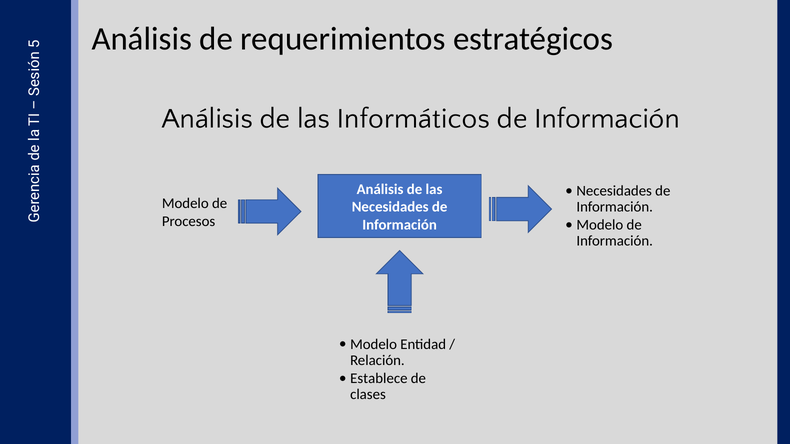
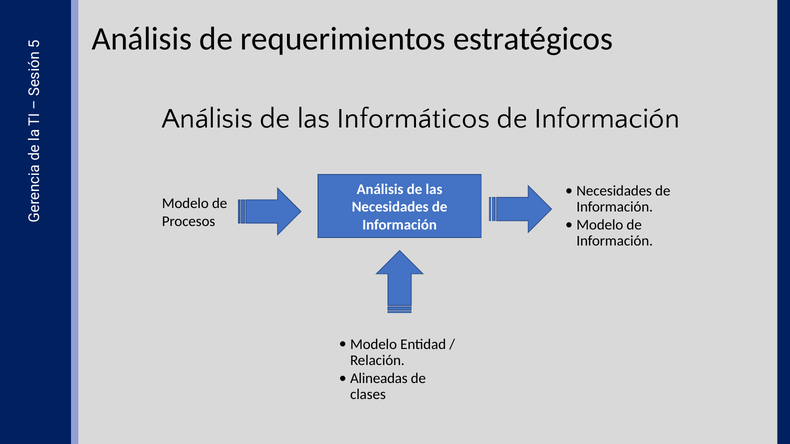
Establece: Establece -> Alineadas
